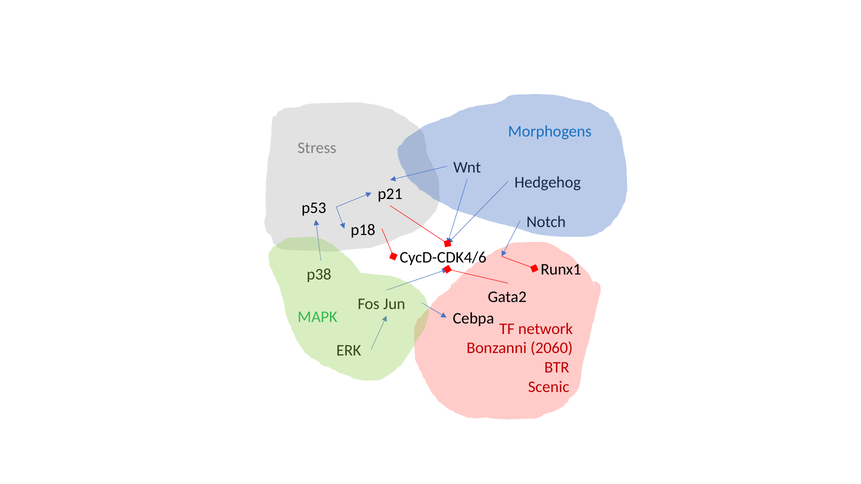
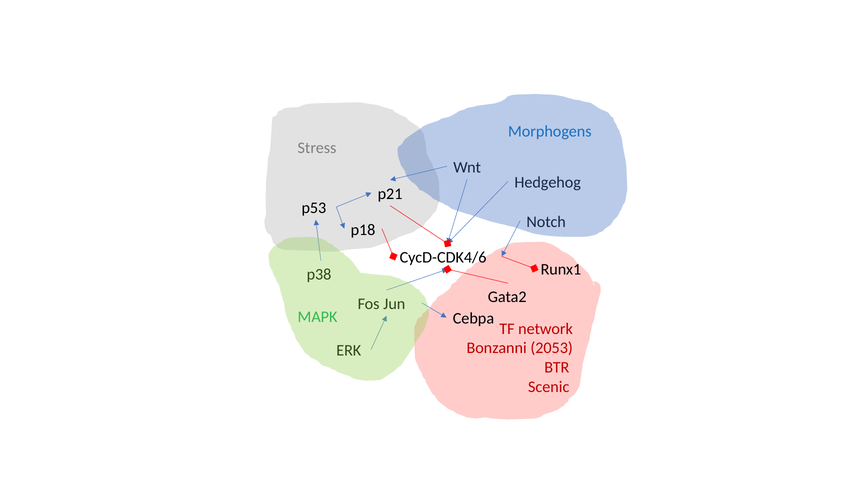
2060: 2060 -> 2053
